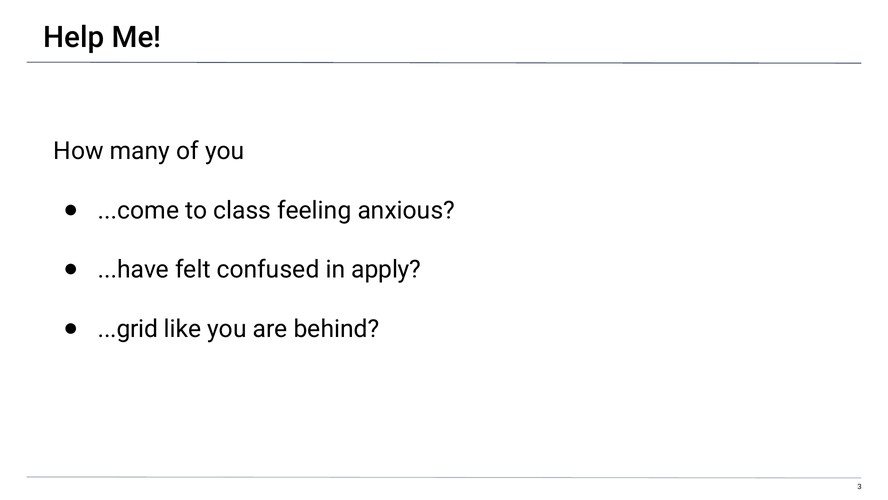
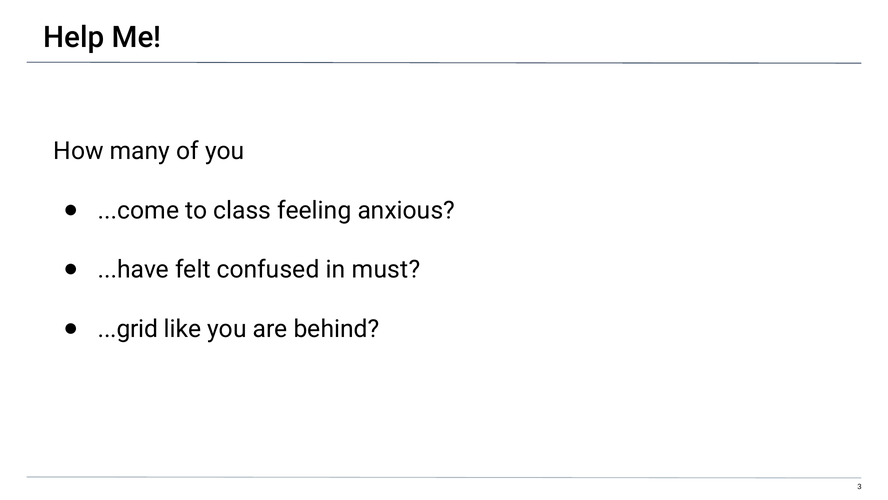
apply: apply -> must
